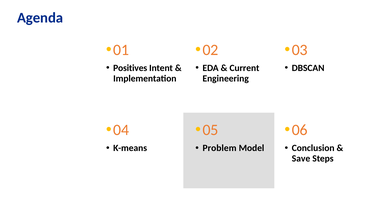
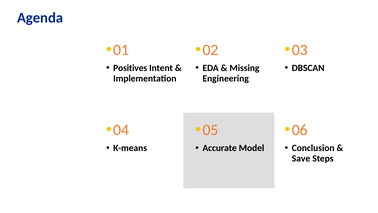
Current: Current -> Missing
Problem: Problem -> Accurate
